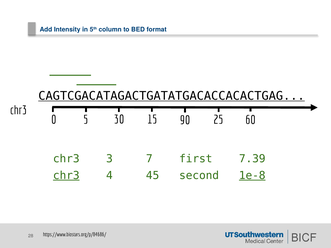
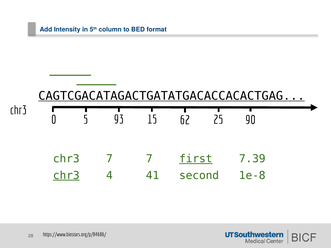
30: 30 -> 93
90: 90 -> 62
60: 60 -> 90
chr3 3: 3 -> 7
first underline: none -> present
45: 45 -> 41
1e-8 underline: present -> none
